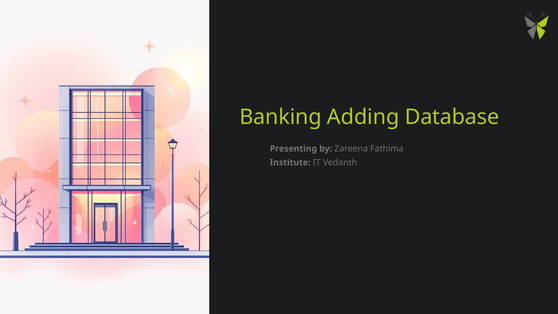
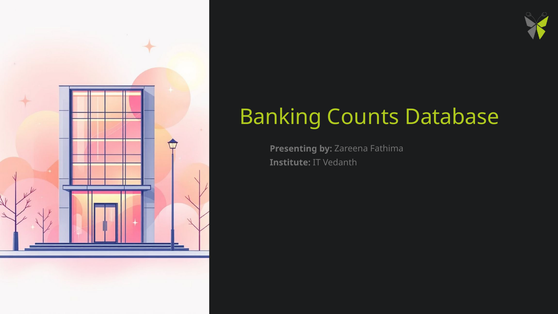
Adding: Adding -> Counts
